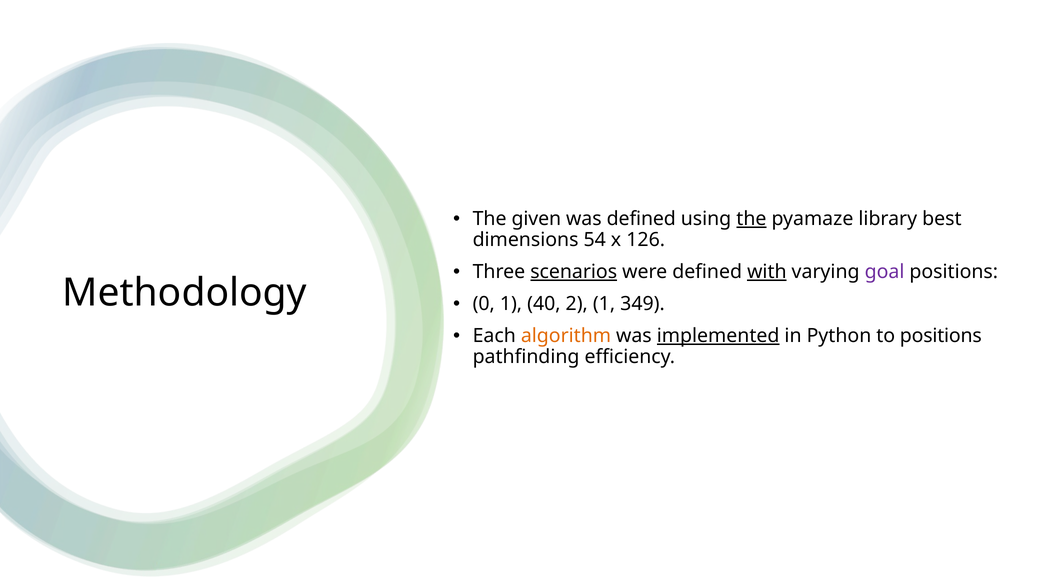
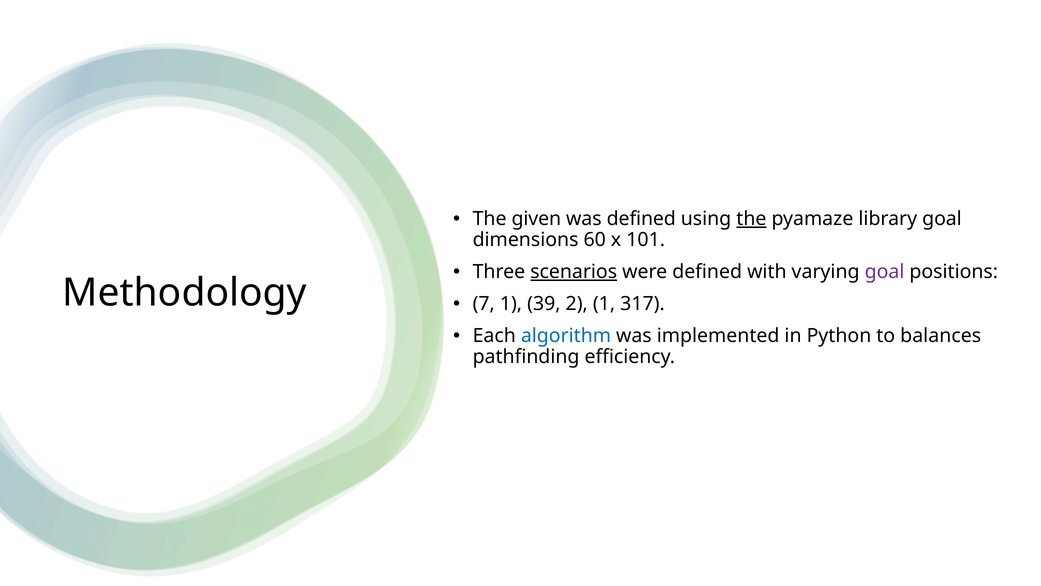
library best: best -> goal
54: 54 -> 60
126: 126 -> 101
with underline: present -> none
0: 0 -> 7
40: 40 -> 39
349: 349 -> 317
algorithm colour: orange -> blue
implemented underline: present -> none
to positions: positions -> balances
